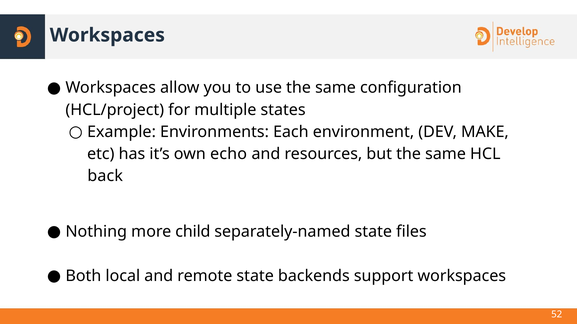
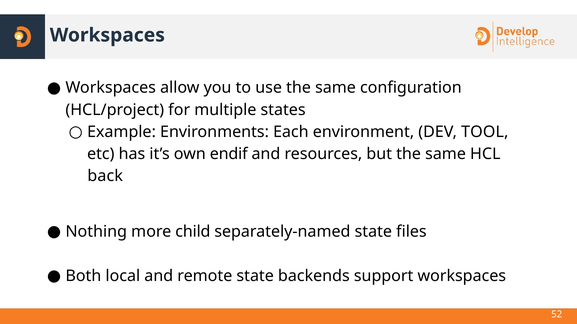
MAKE: MAKE -> TOOL
echo: echo -> endif
